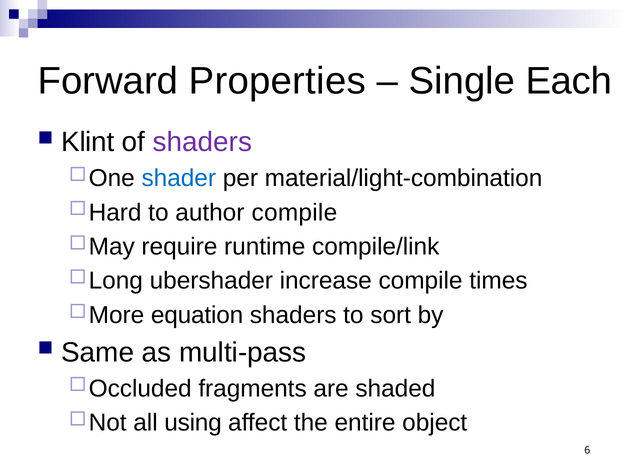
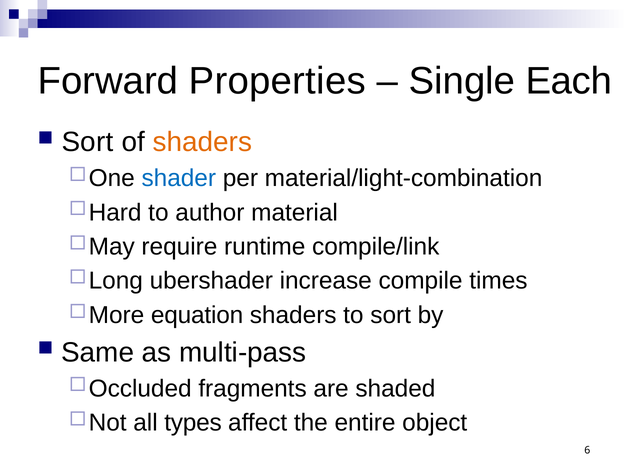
Klint at (88, 142): Klint -> Sort
shaders at (202, 142) colour: purple -> orange
author compile: compile -> material
using: using -> types
